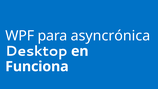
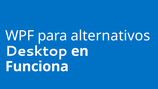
asyncrónica: asyncrónica -> alternativos
